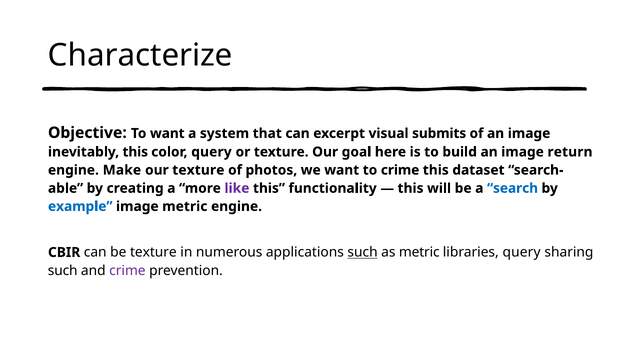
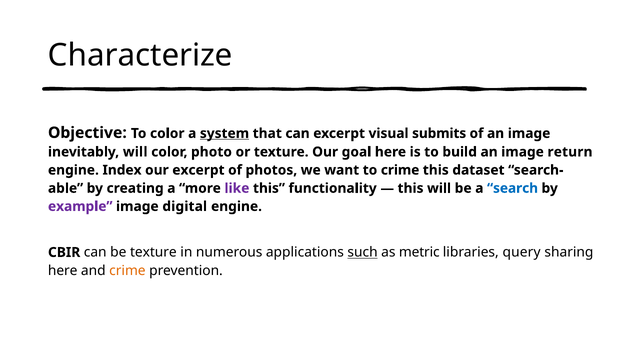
To want: want -> color
system underline: none -> present
inevitably this: this -> will
color query: query -> photo
Make: Make -> Index
our texture: texture -> excerpt
example colour: blue -> purple
image metric: metric -> digital
such at (63, 270): such -> here
crime at (127, 270) colour: purple -> orange
